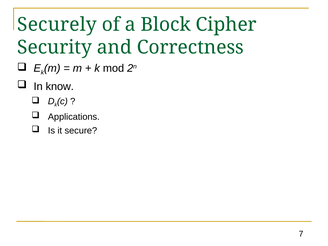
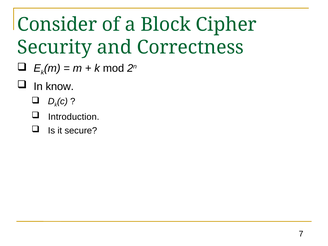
Securely: Securely -> Consider
Applications: Applications -> Introduction
